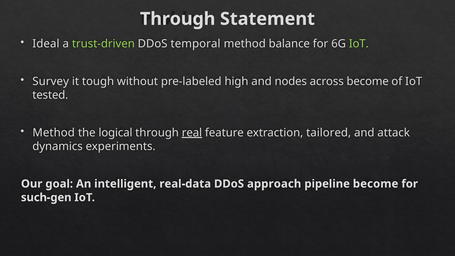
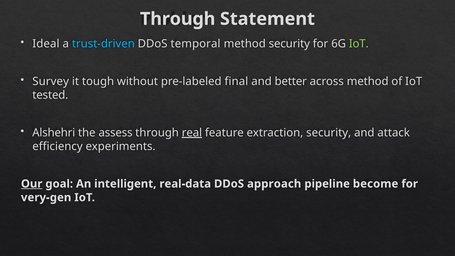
trust-driven colour: light green -> light blue
method balance: balance -> security
high: high -> final
nodes: nodes -> better
across become: become -> method
Method at (54, 133): Method -> Alshehri
logical: logical -> assess
extraction tailored: tailored -> security
dynamics: dynamics -> efficiency
Our underline: none -> present
such-gen: such-gen -> very-gen
